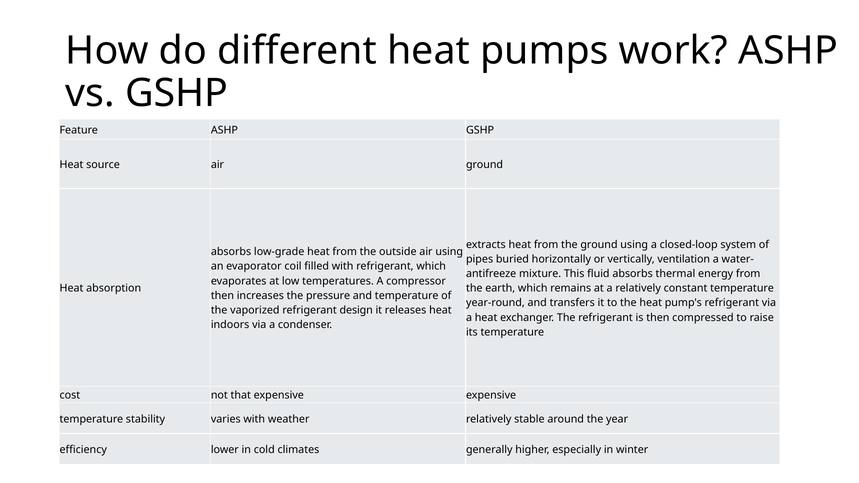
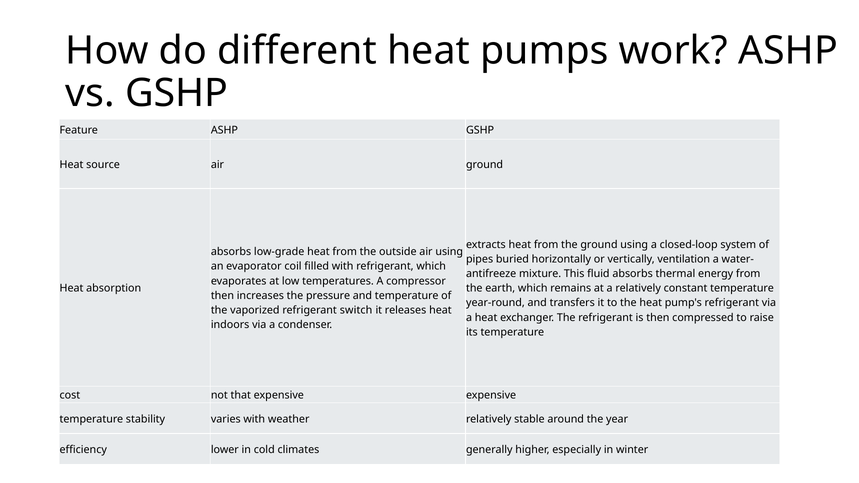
design: design -> switch
